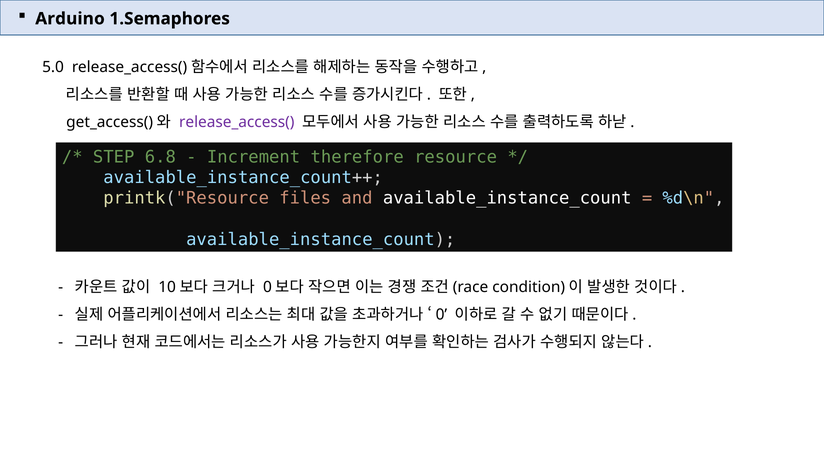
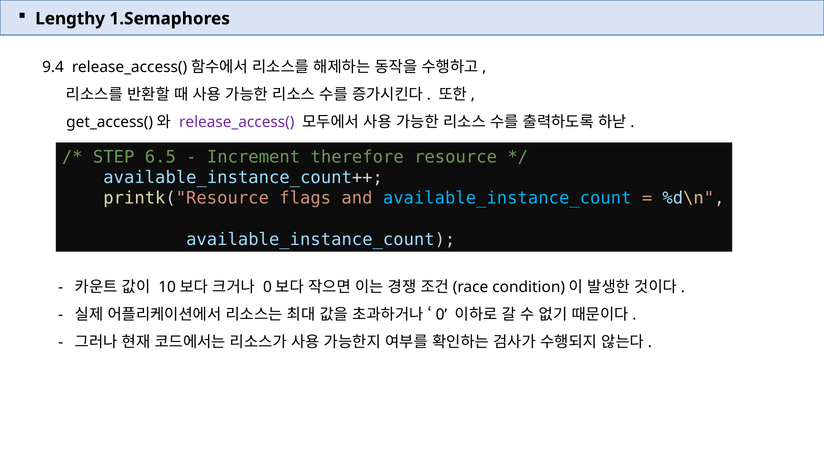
Arduino: Arduino -> Lengthy
5.0: 5.0 -> 9.4
6.8: 6.8 -> 6.5
files: files -> flags
available_instance_count at (507, 198) colour: white -> light blue
